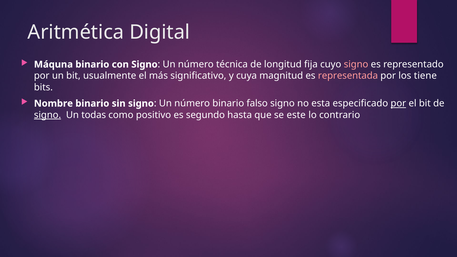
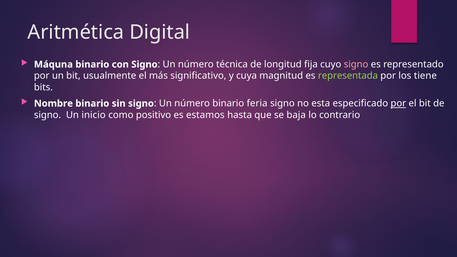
representada colour: pink -> light green
falso: falso -> feria
signo at (48, 115) underline: present -> none
todas: todas -> inicio
segundo: segundo -> estamos
este: este -> baja
